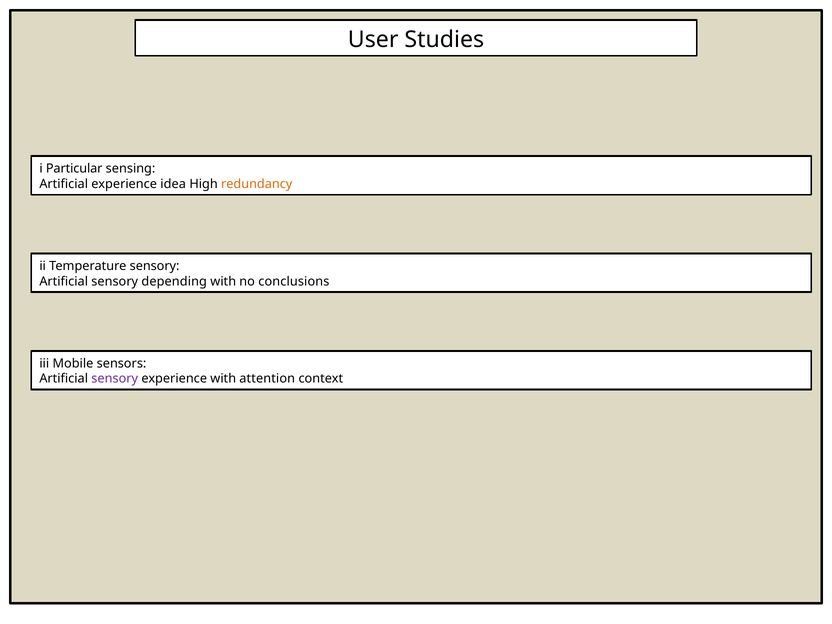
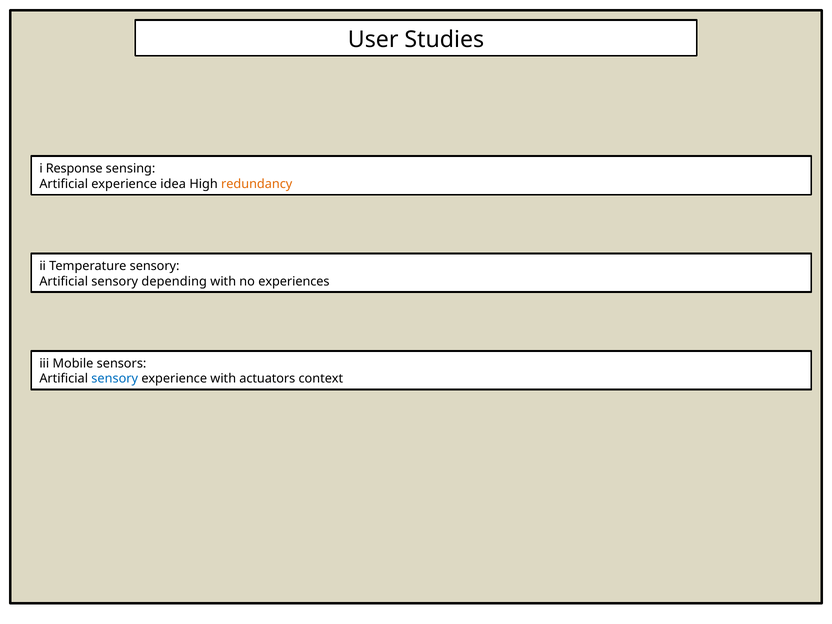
Particular: Particular -> Response
conclusions: conclusions -> experiences
sensory at (115, 379) colour: purple -> blue
attention: attention -> actuators
